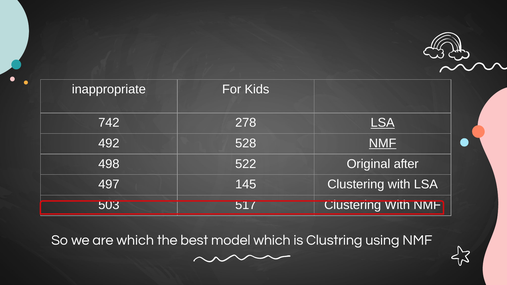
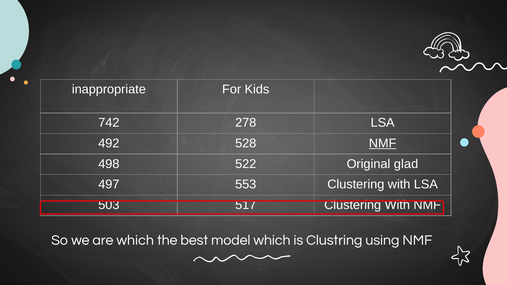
LSA at (383, 123) underline: present -> none
after: after -> glad
145: 145 -> 553
